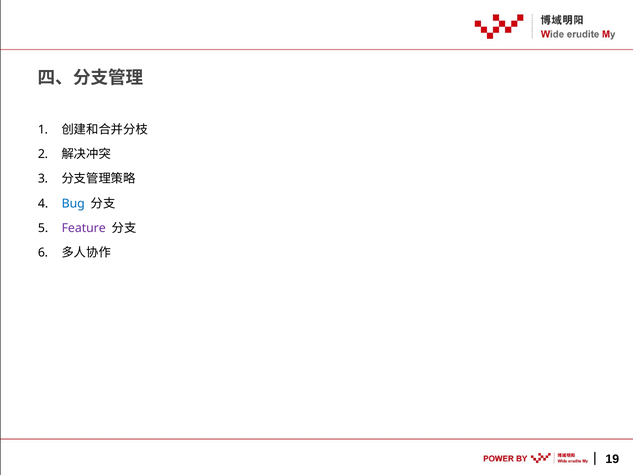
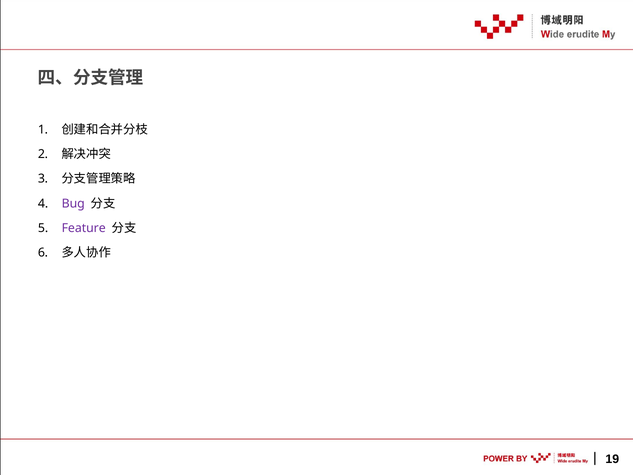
Bug colour: blue -> purple
